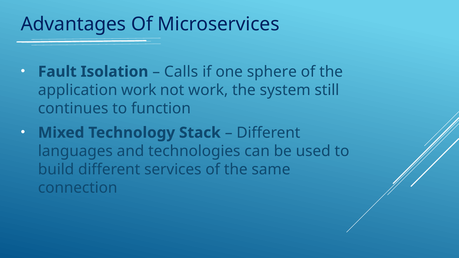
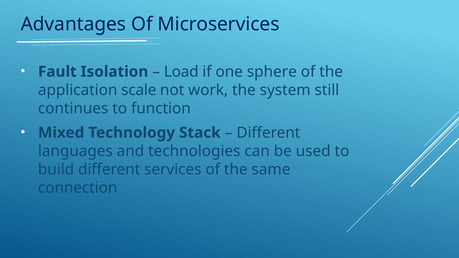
Calls: Calls -> Load
application work: work -> scale
